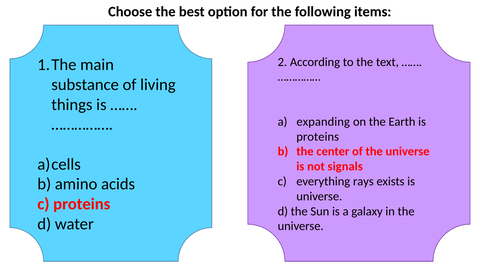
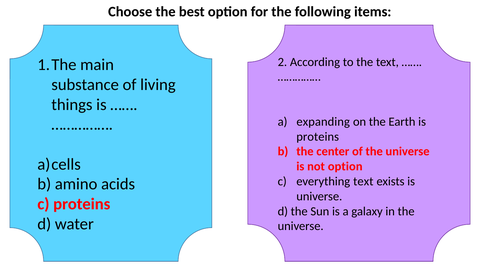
not signals: signals -> option
everything rays: rays -> text
